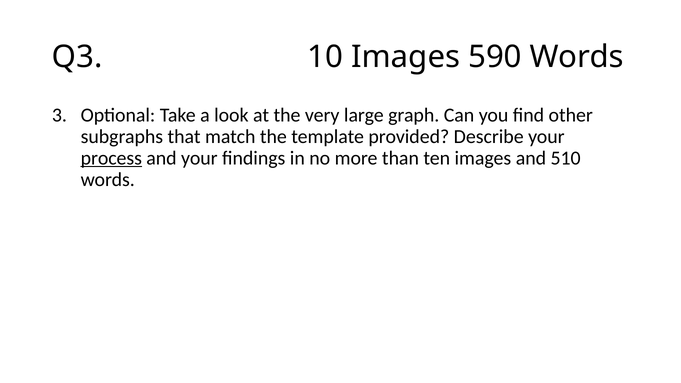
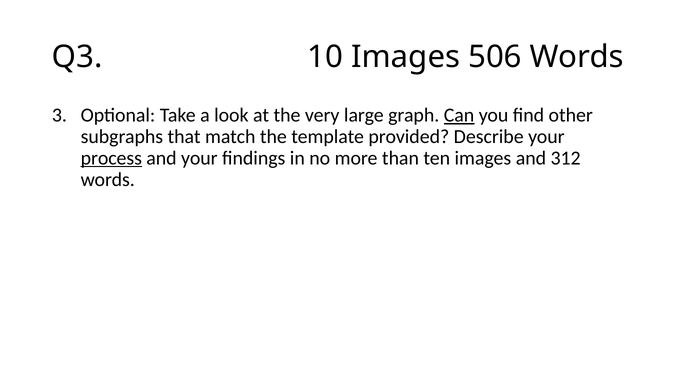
590: 590 -> 506
Can underline: none -> present
510: 510 -> 312
